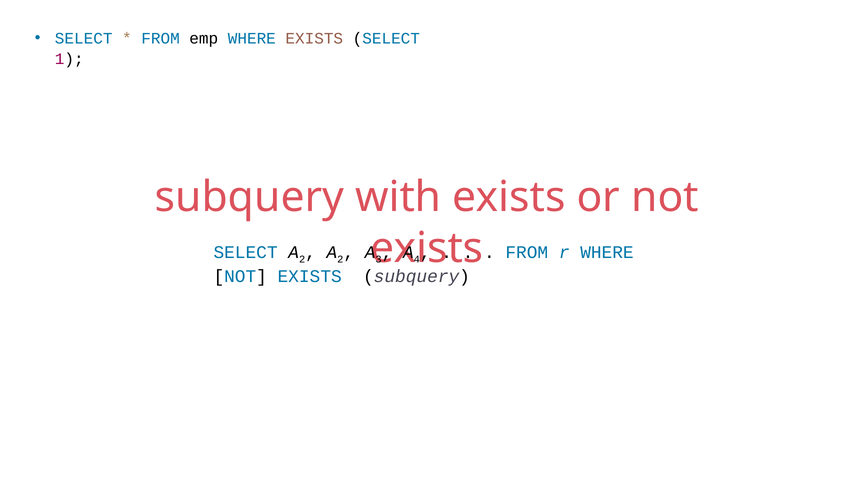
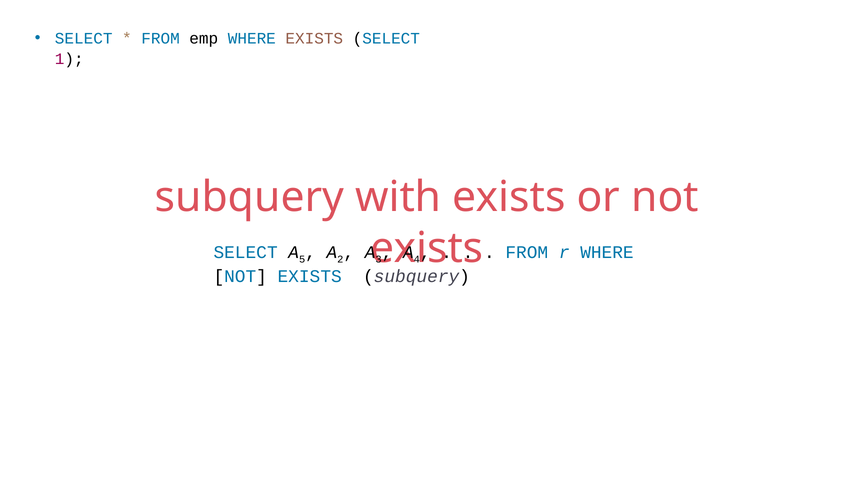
2 at (302, 259): 2 -> 5
